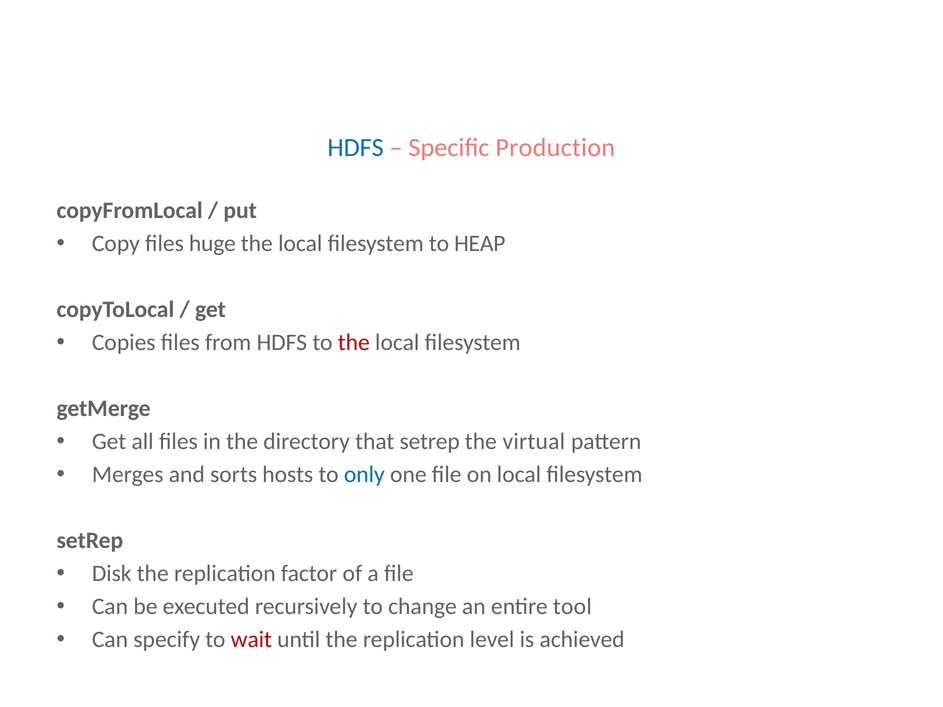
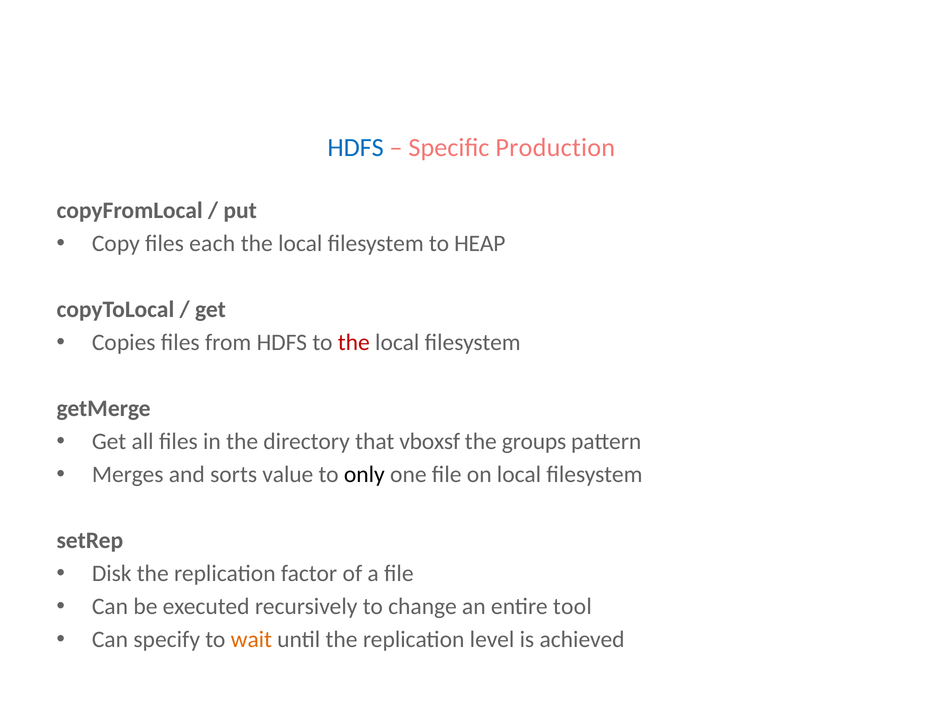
huge: huge -> each
that setrep: setrep -> vboxsf
virtual: virtual -> groups
hosts: hosts -> value
only colour: blue -> black
wait colour: red -> orange
